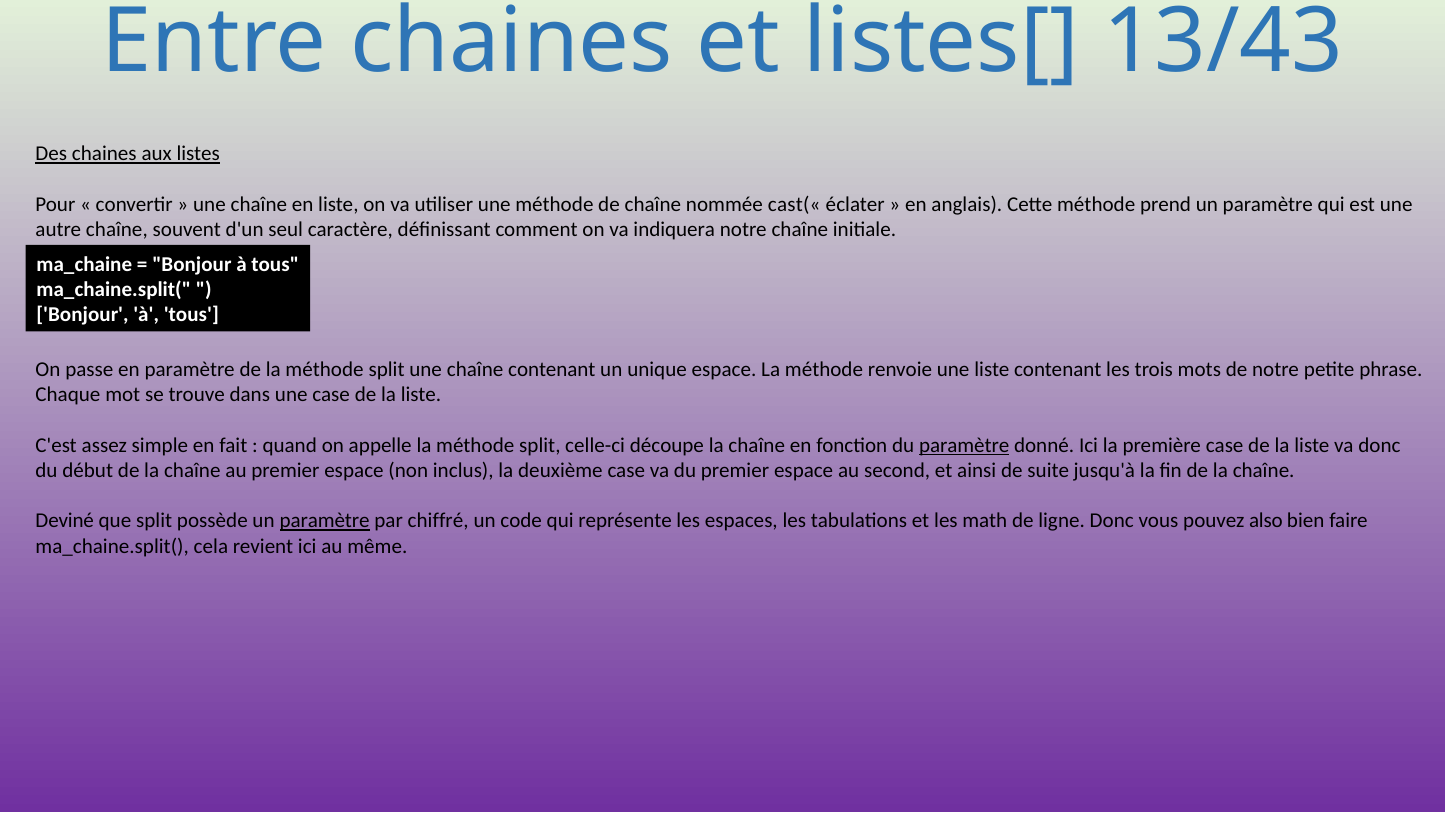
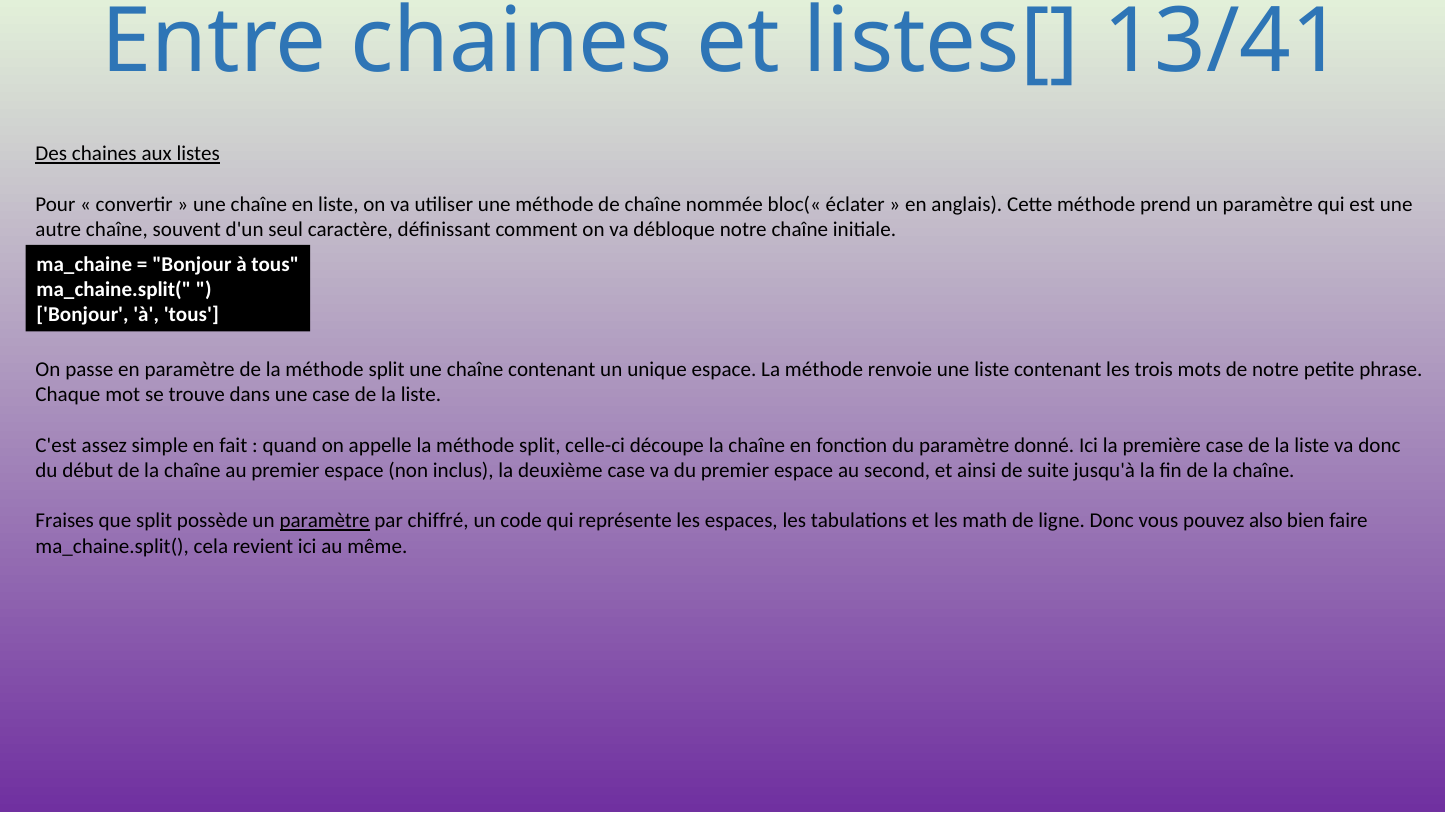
13/43: 13/43 -> 13/41
cast(«: cast(« -> bloc(«
indiquera: indiquera -> débloque
paramètre at (964, 445) underline: present -> none
Deviné: Deviné -> Fraises
